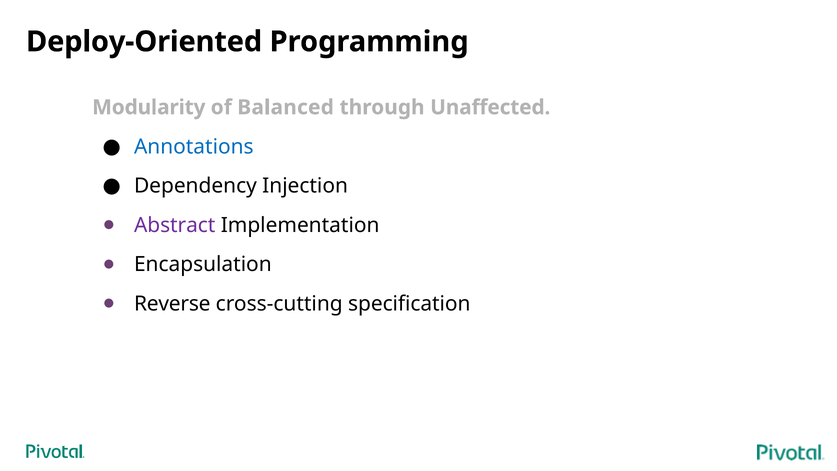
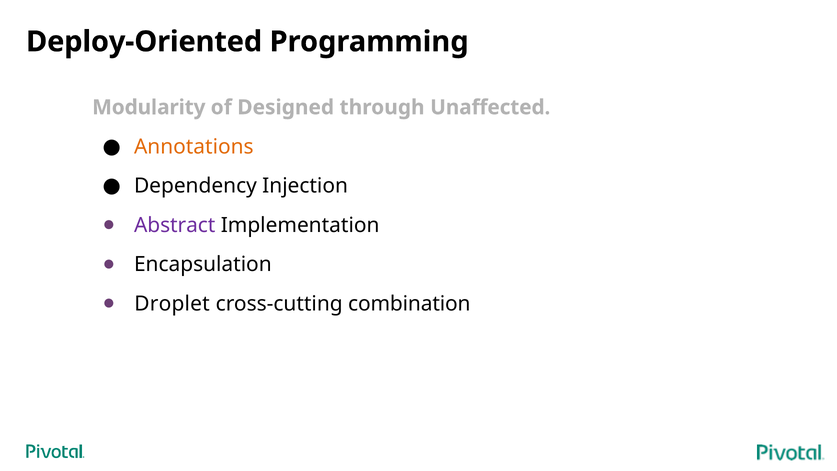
Balanced: Balanced -> Designed
Annotations colour: blue -> orange
Reverse: Reverse -> Droplet
specification: specification -> combination
